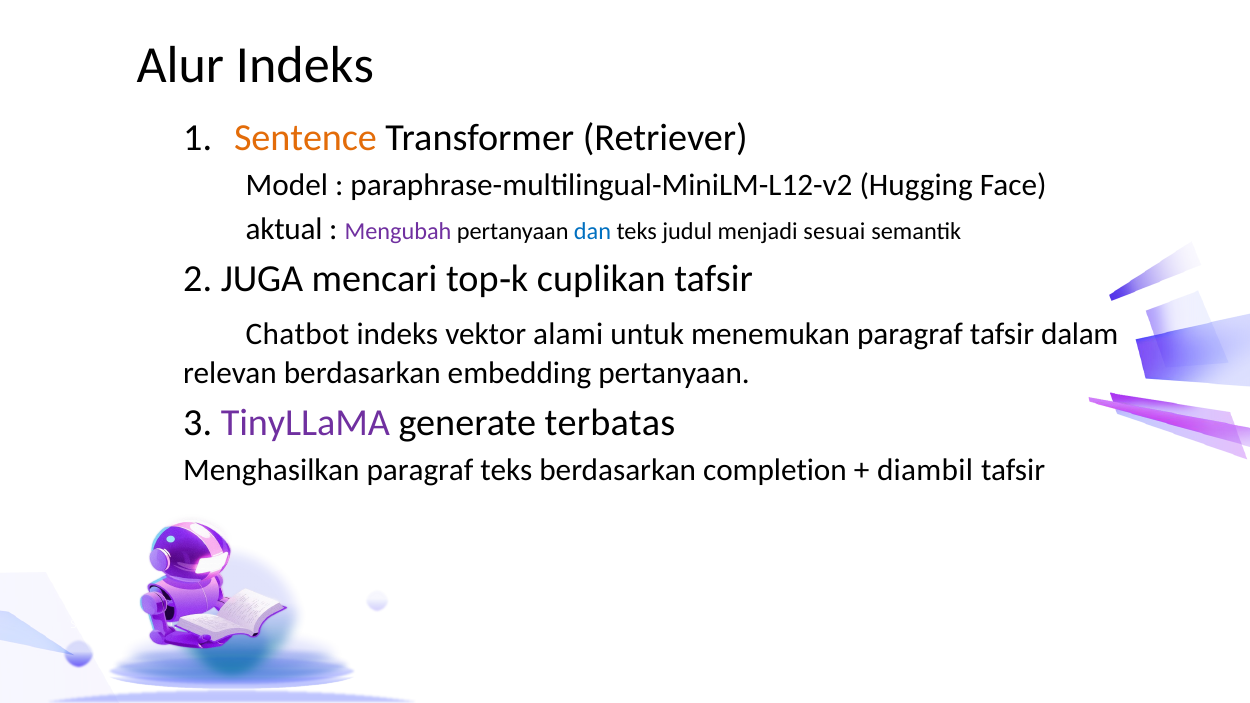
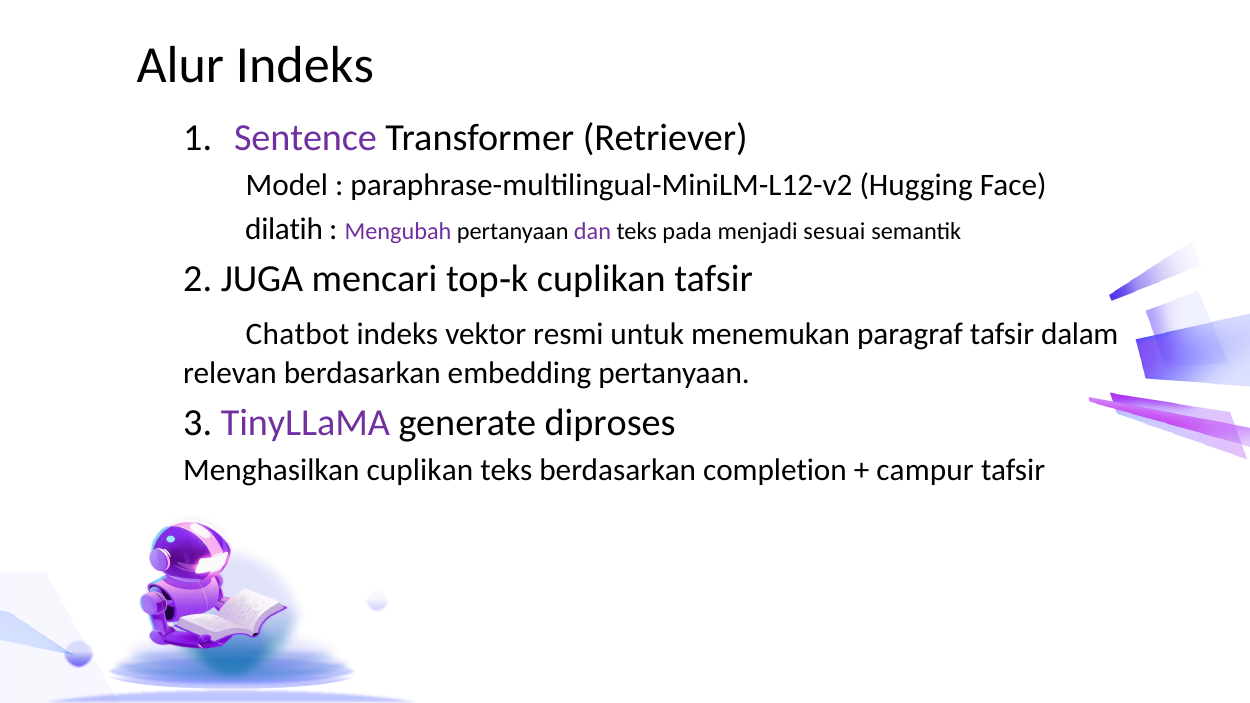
Sentence colour: orange -> purple
aktual: aktual -> dilatih
dan colour: blue -> purple
judul: judul -> pada
alami: alami -> resmi
terbatas: terbatas -> diproses
Menghasilkan paragraf: paragraf -> cuplikan
diambil: diambil -> campur
